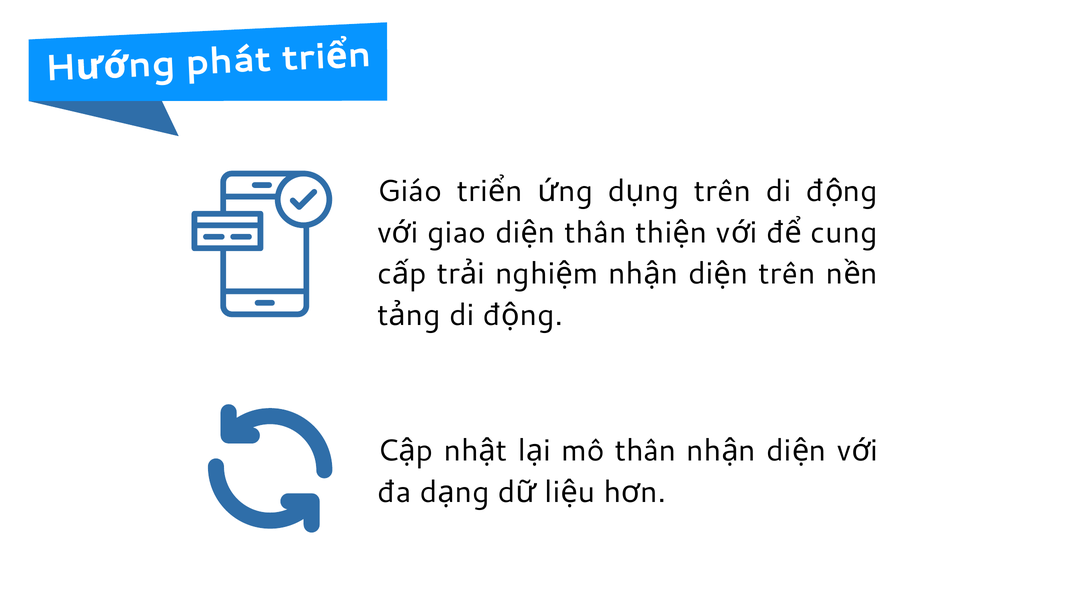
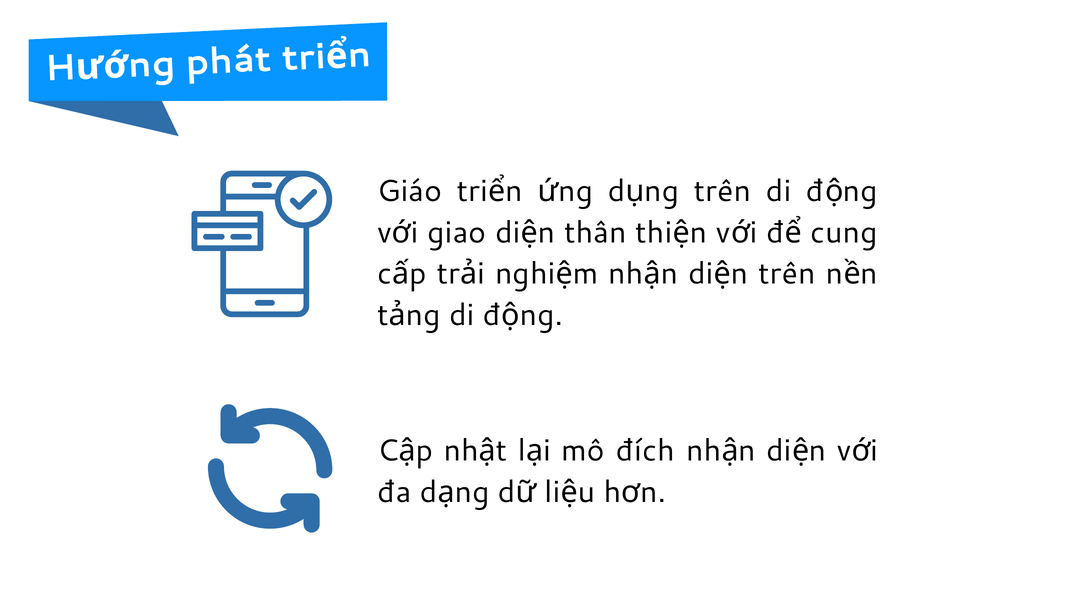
mô thân: thân -> đích
